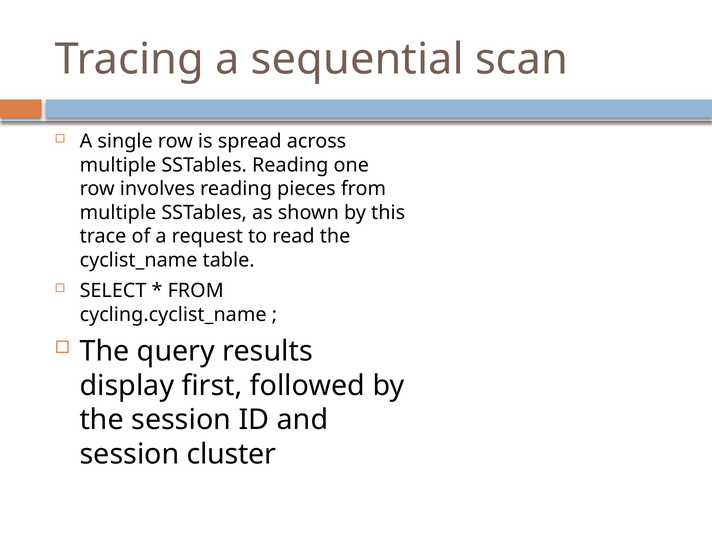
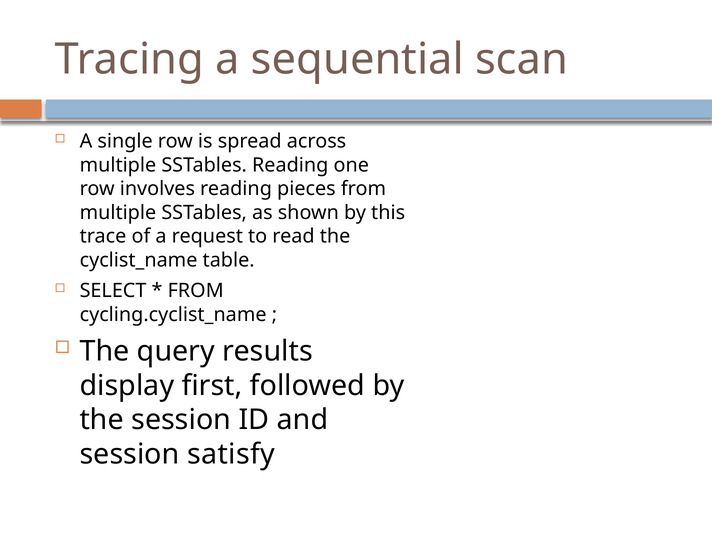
cluster: cluster -> satisfy
